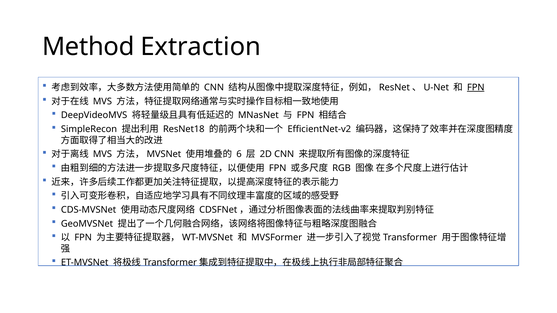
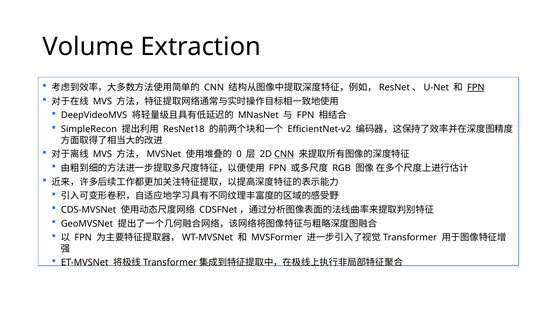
Method: Method -> Volume
6: 6 -> 0
CNN at (284, 154) underline: none -> present
